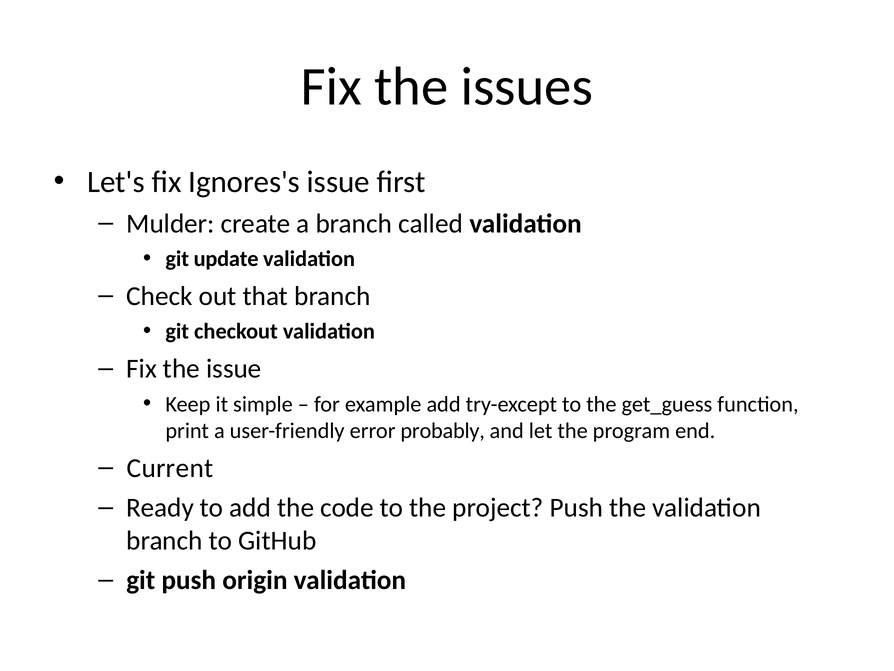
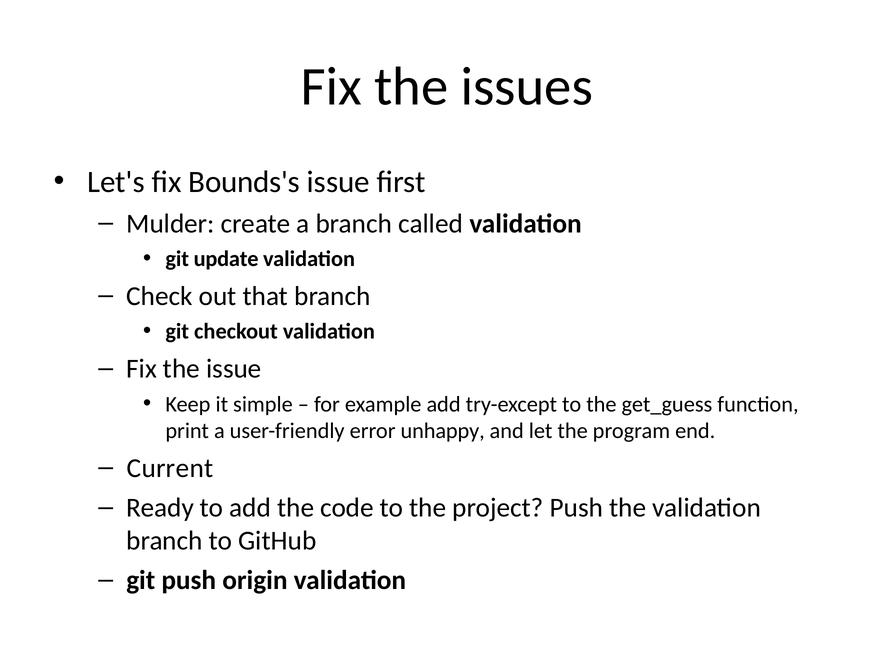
Ignores's: Ignores's -> Bounds's
probably: probably -> unhappy
